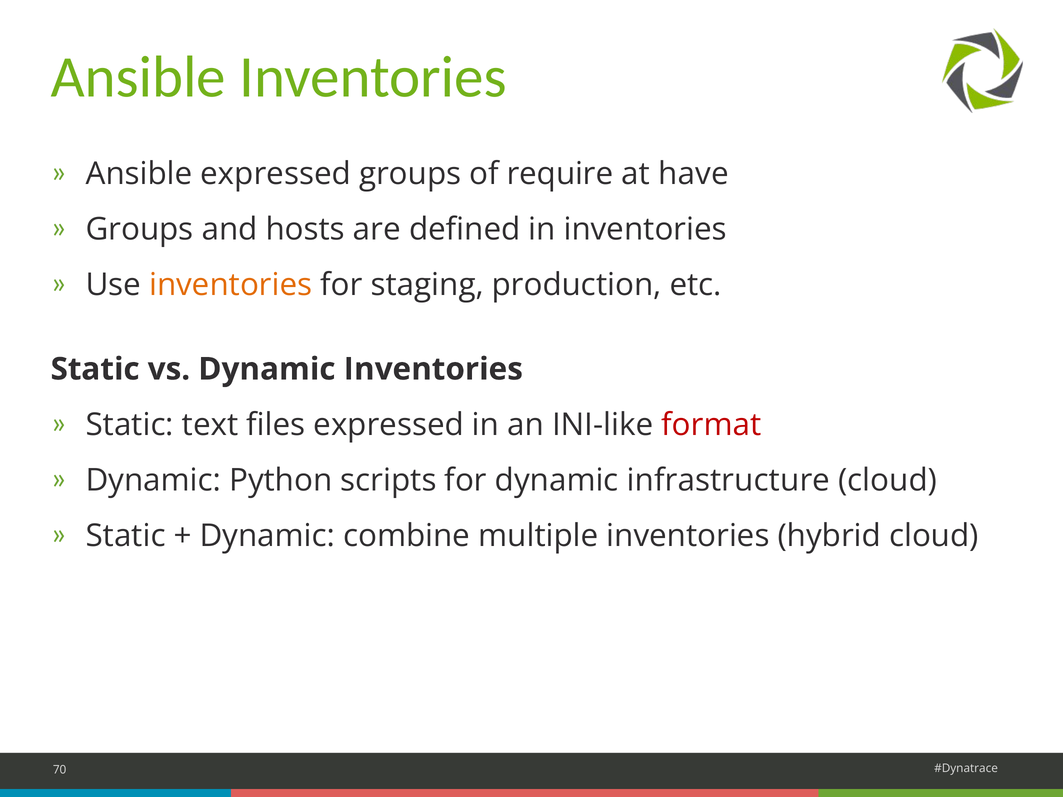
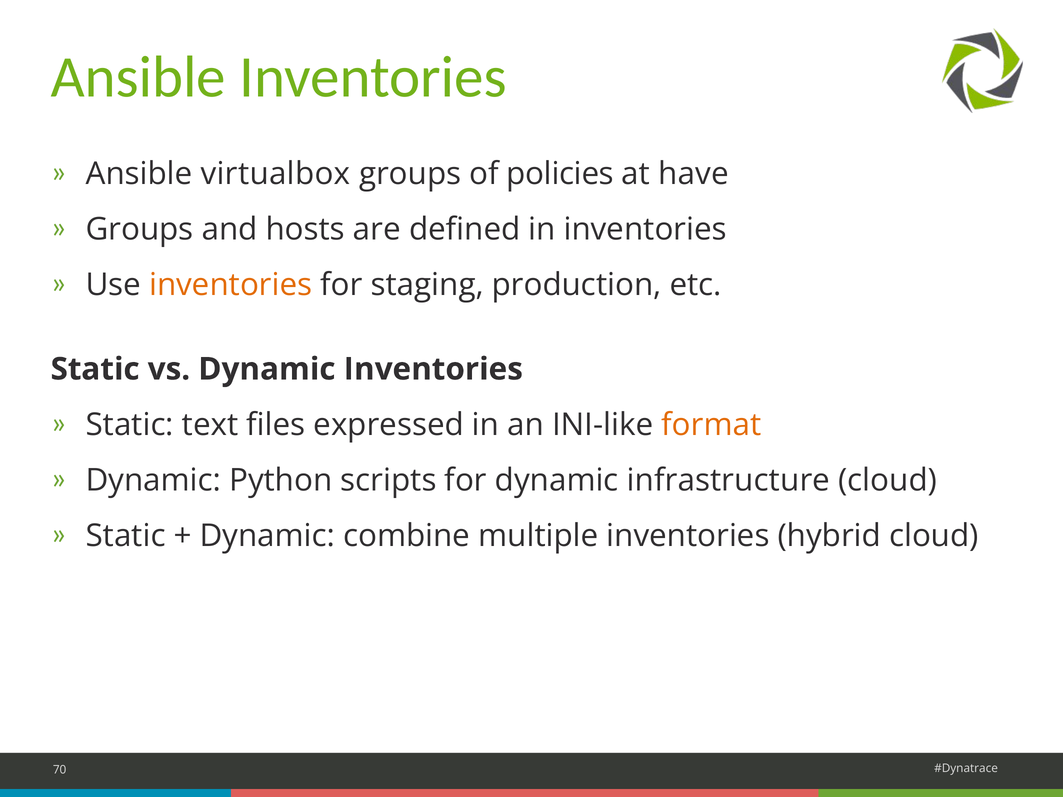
Ansible expressed: expressed -> virtualbox
require: require -> policies
format colour: red -> orange
